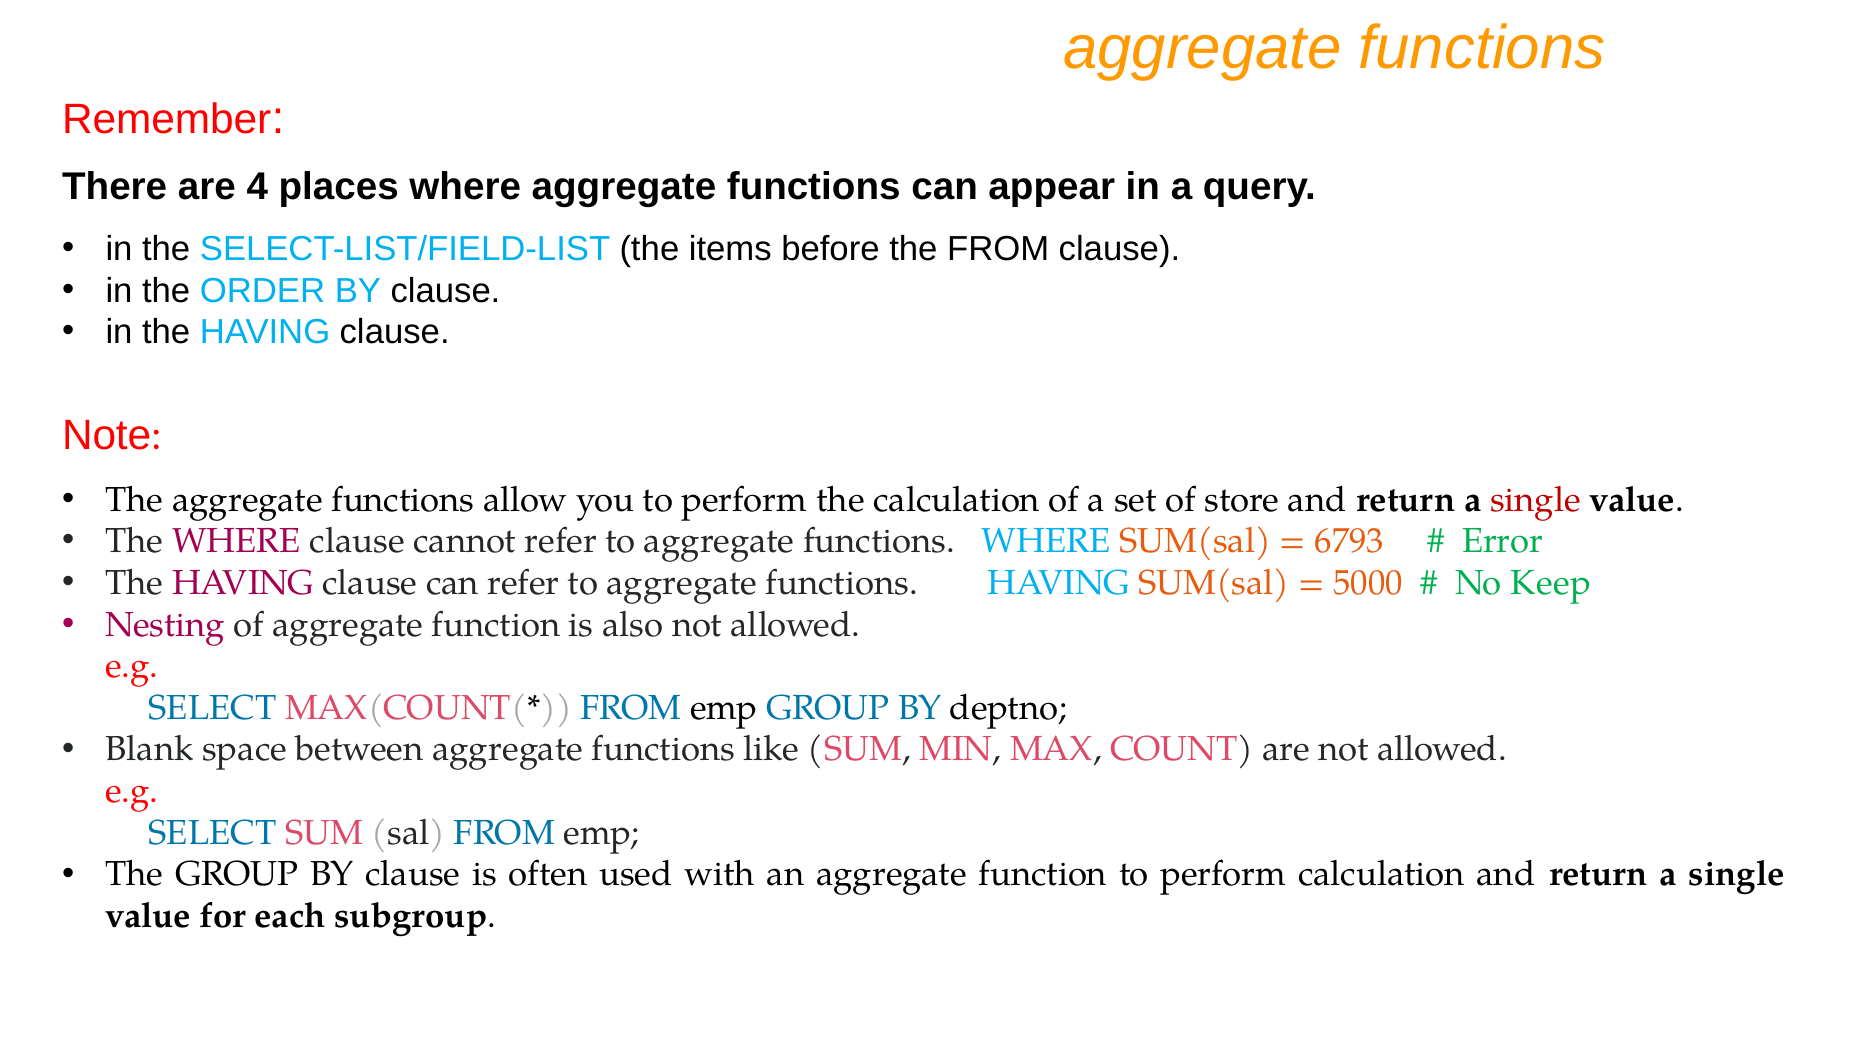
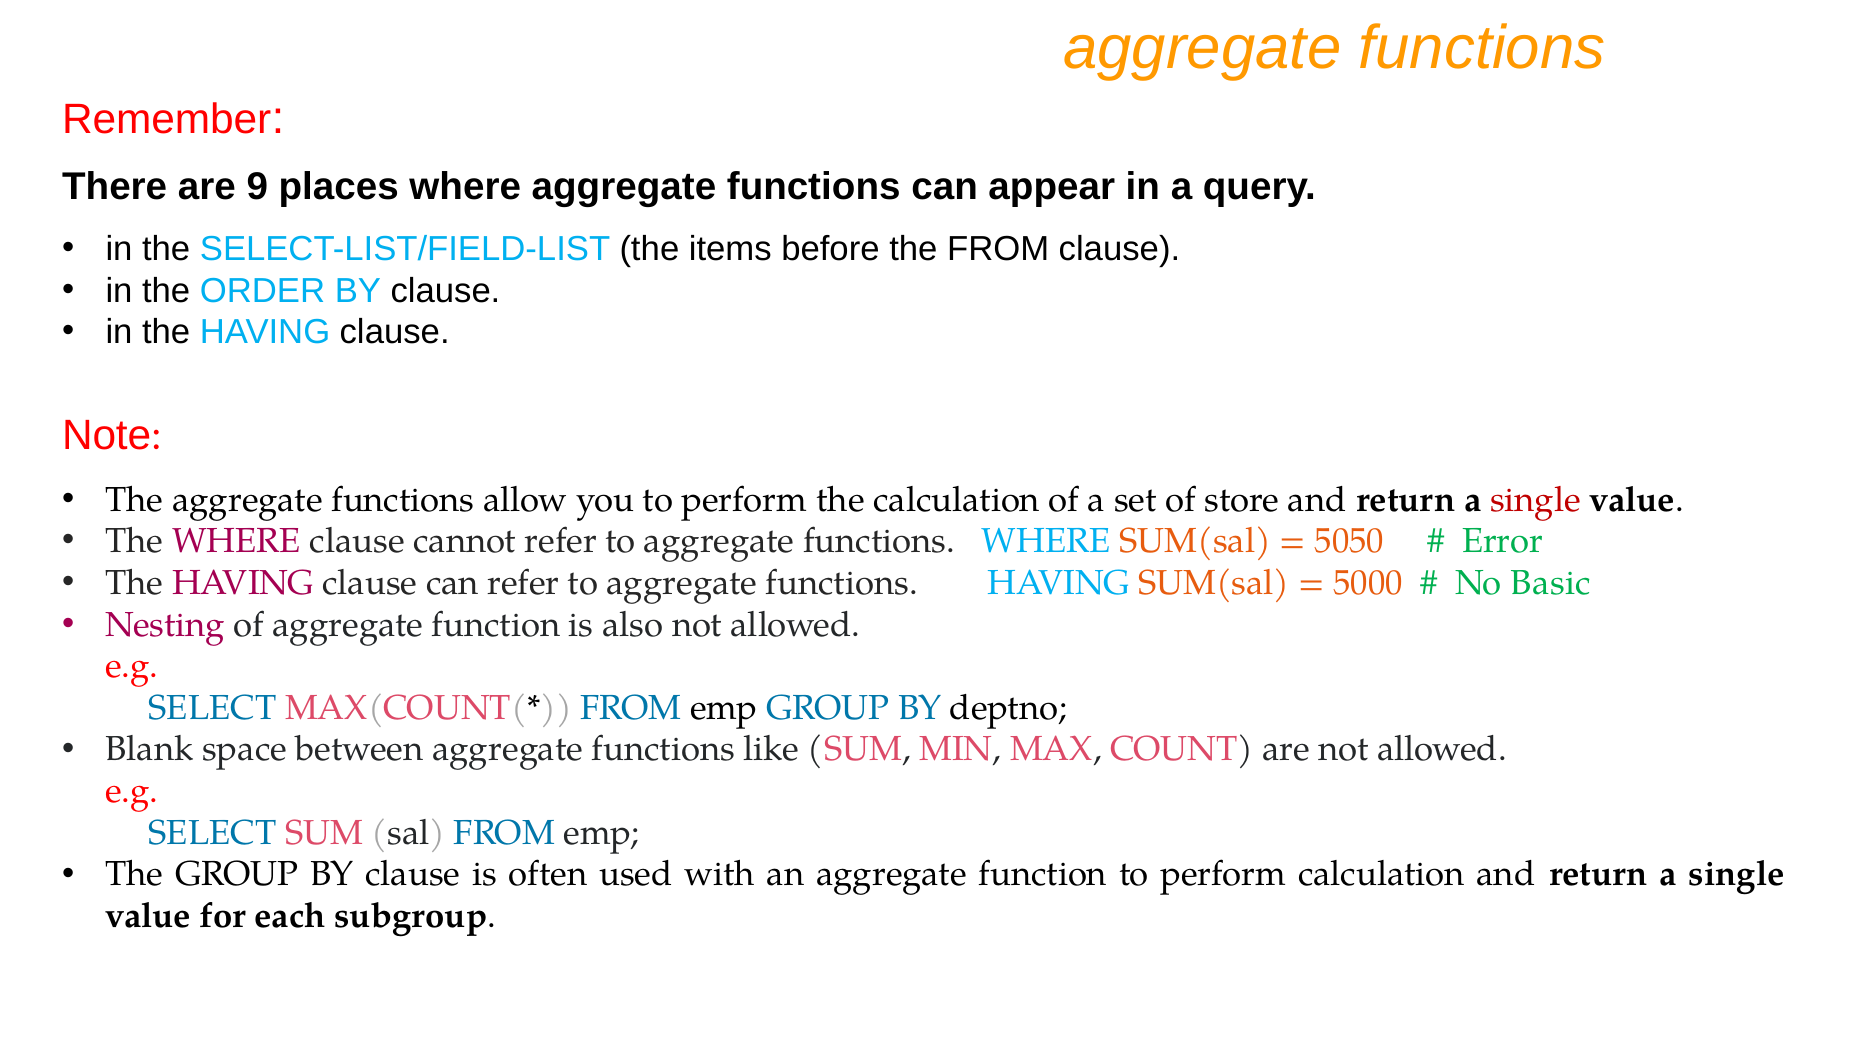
4: 4 -> 9
6793: 6793 -> 5050
Keep: Keep -> Basic
